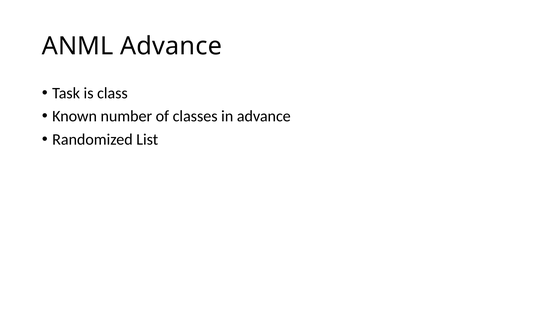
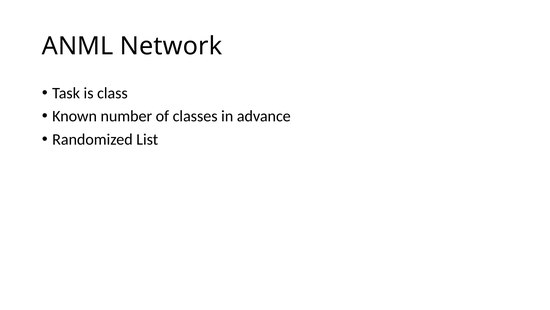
ANML Advance: Advance -> Network
